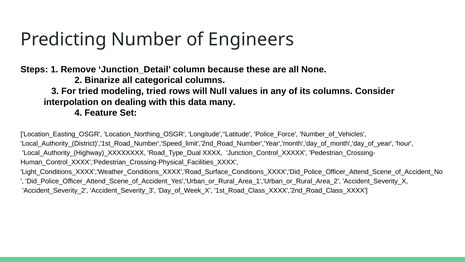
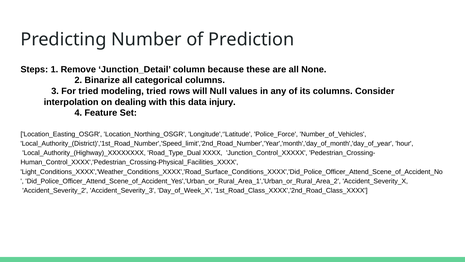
Engineers: Engineers -> Prediction
many: many -> injury
